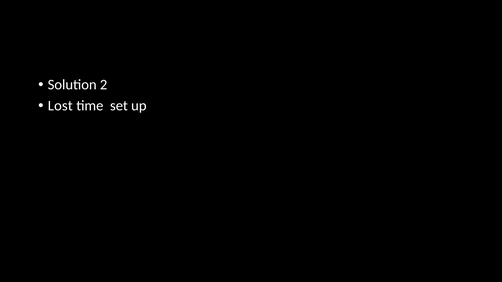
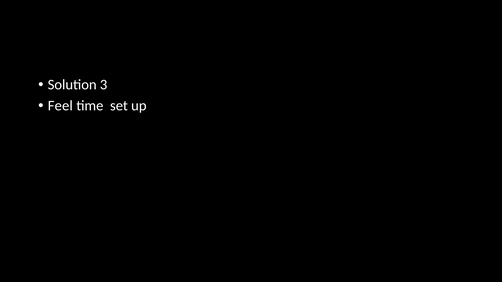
2: 2 -> 3
Lost: Lost -> Feel
